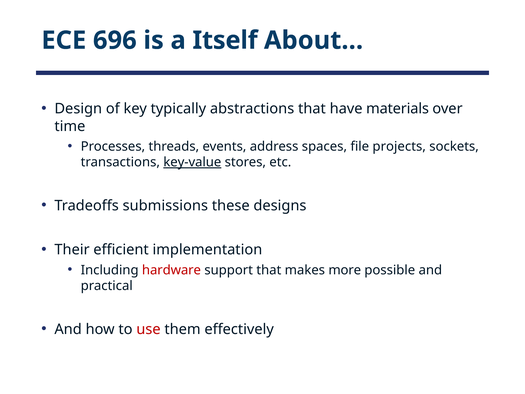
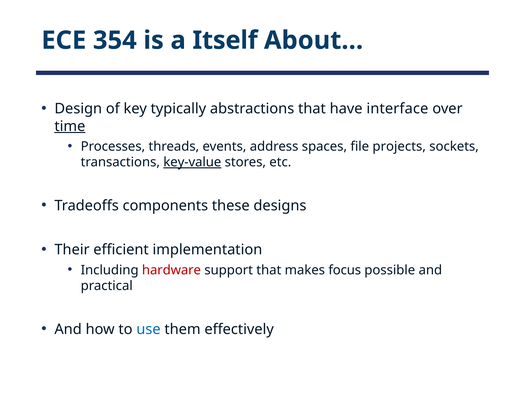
696: 696 -> 354
materials: materials -> interface
time underline: none -> present
submissions: submissions -> components
more: more -> focus
use colour: red -> blue
